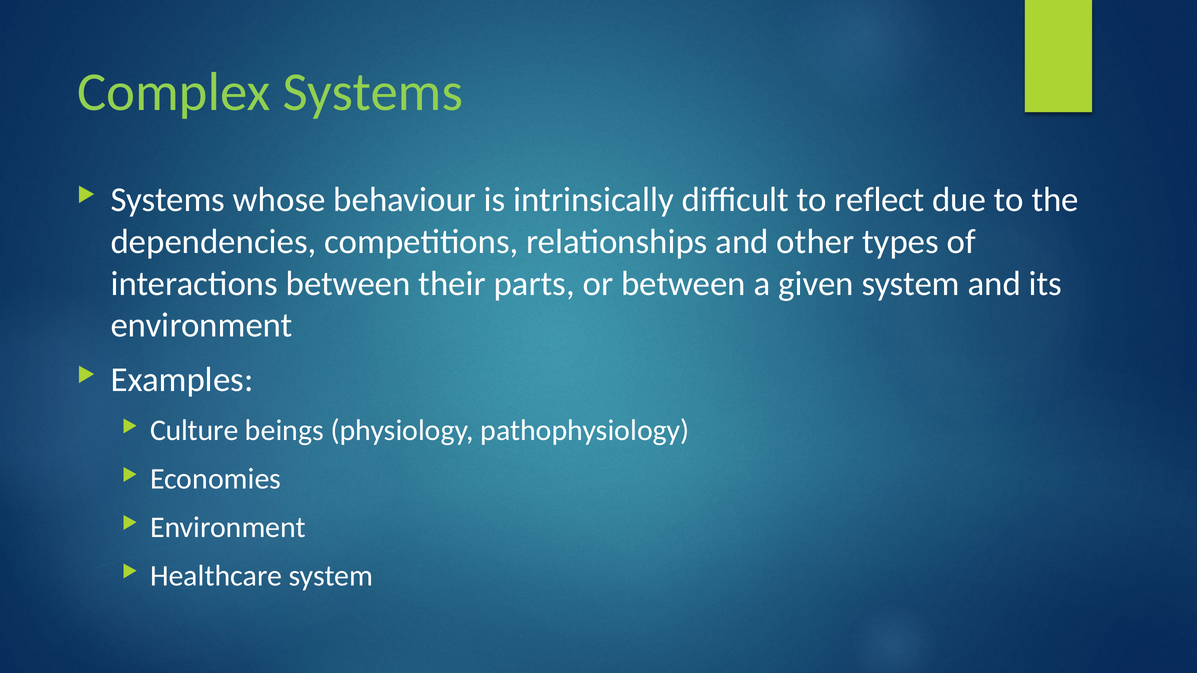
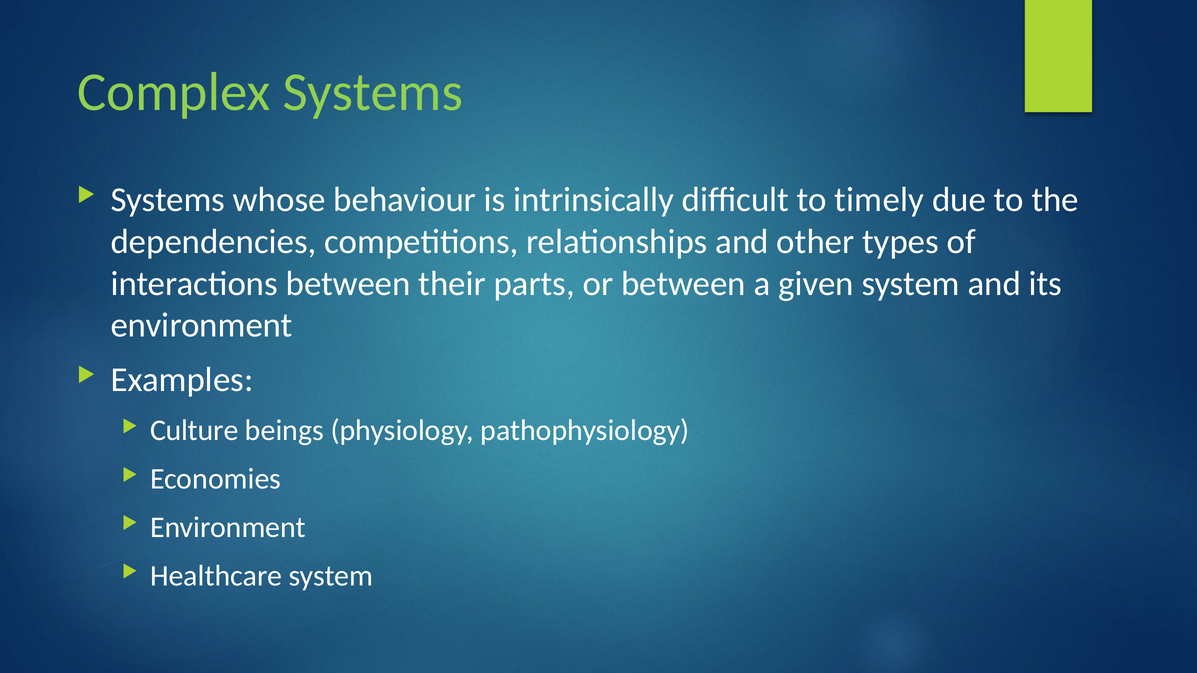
reflect: reflect -> timely
